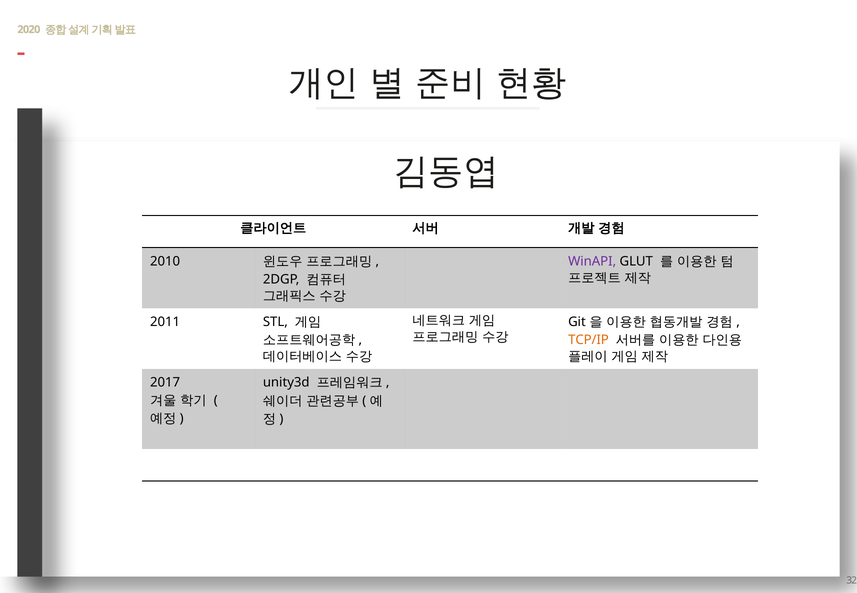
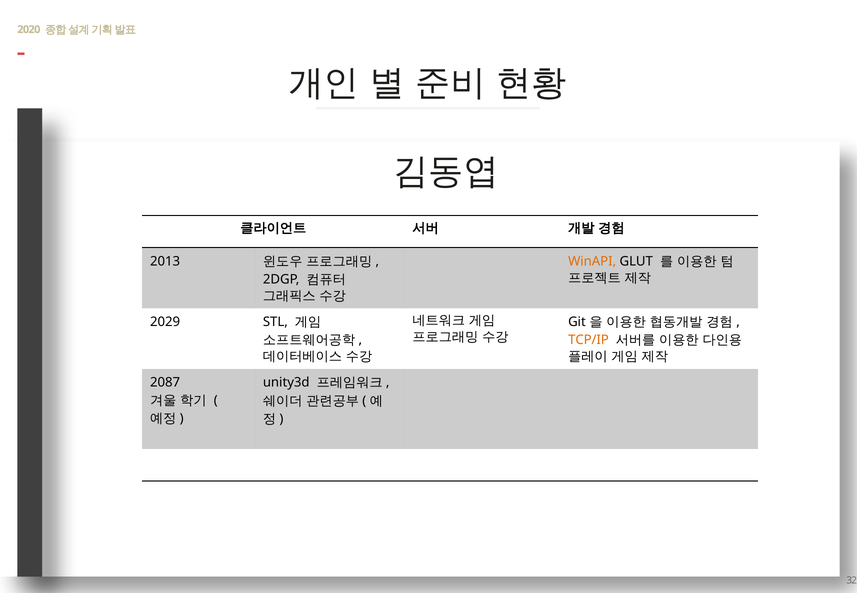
2010: 2010 -> 2013
WinAPI colour: purple -> orange
2011: 2011 -> 2029
2017: 2017 -> 2087
